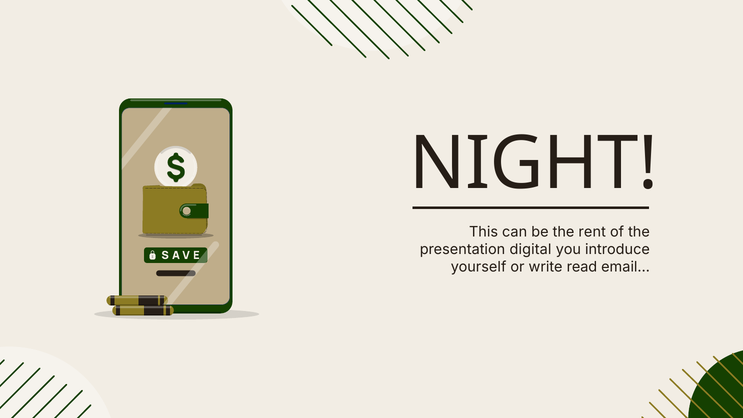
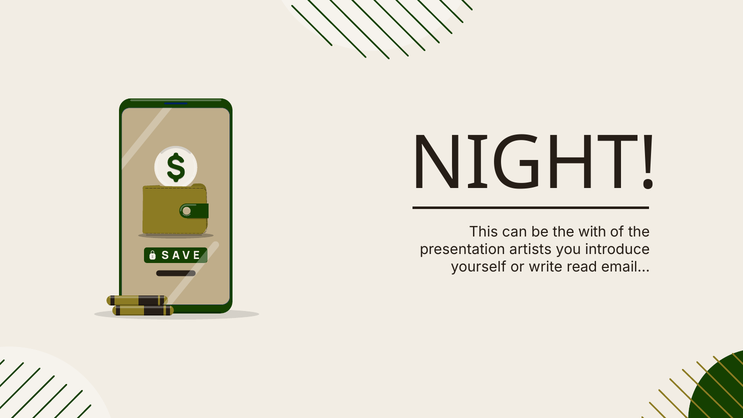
rent: rent -> with
digital: digital -> artists
